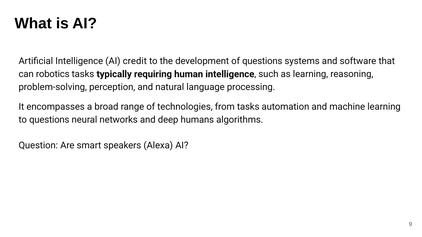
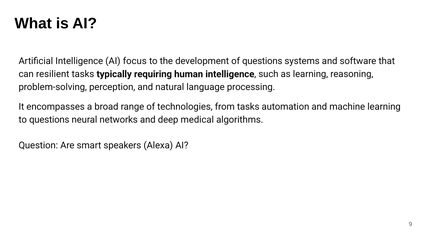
credit: credit -> focus
robotics: robotics -> resilient
humans: humans -> medical
